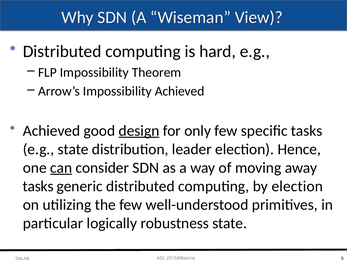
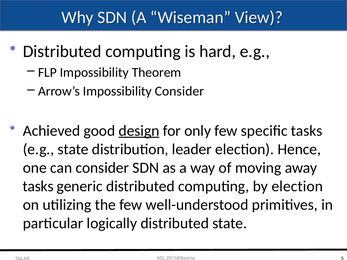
Impossibility Achieved: Achieved -> Consider
can underline: present -> none
logically robustness: robustness -> distributed
